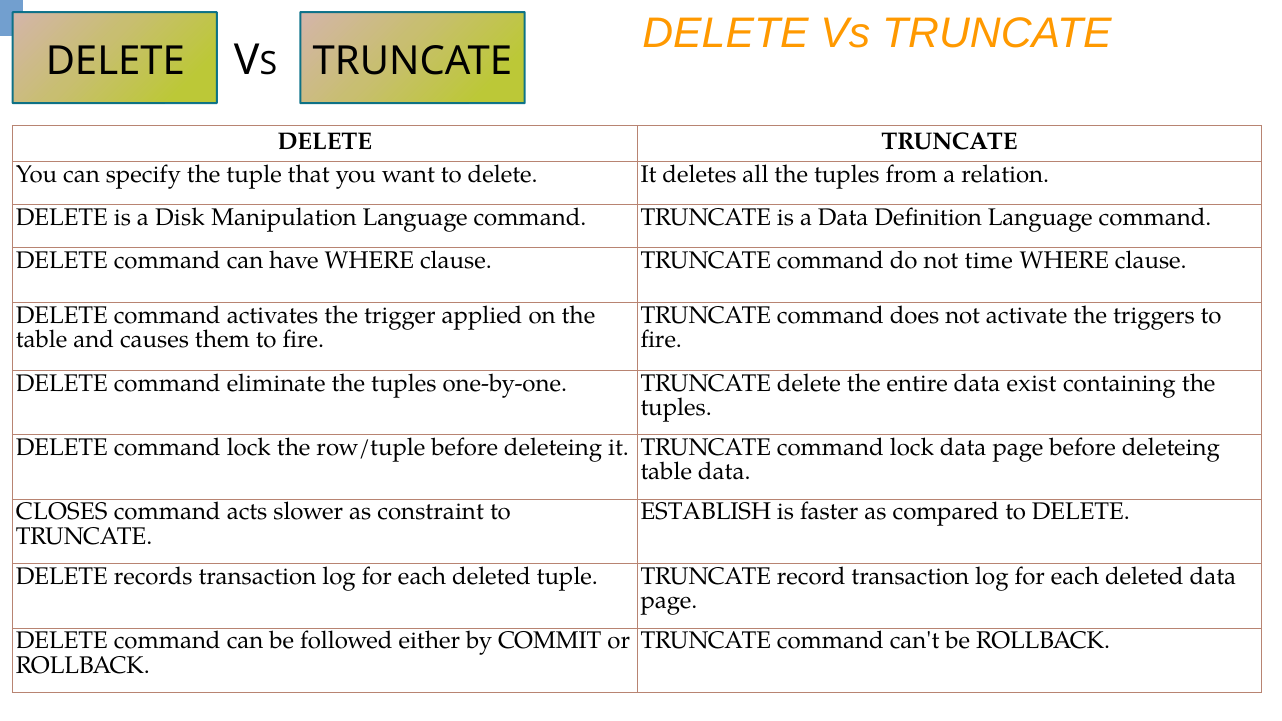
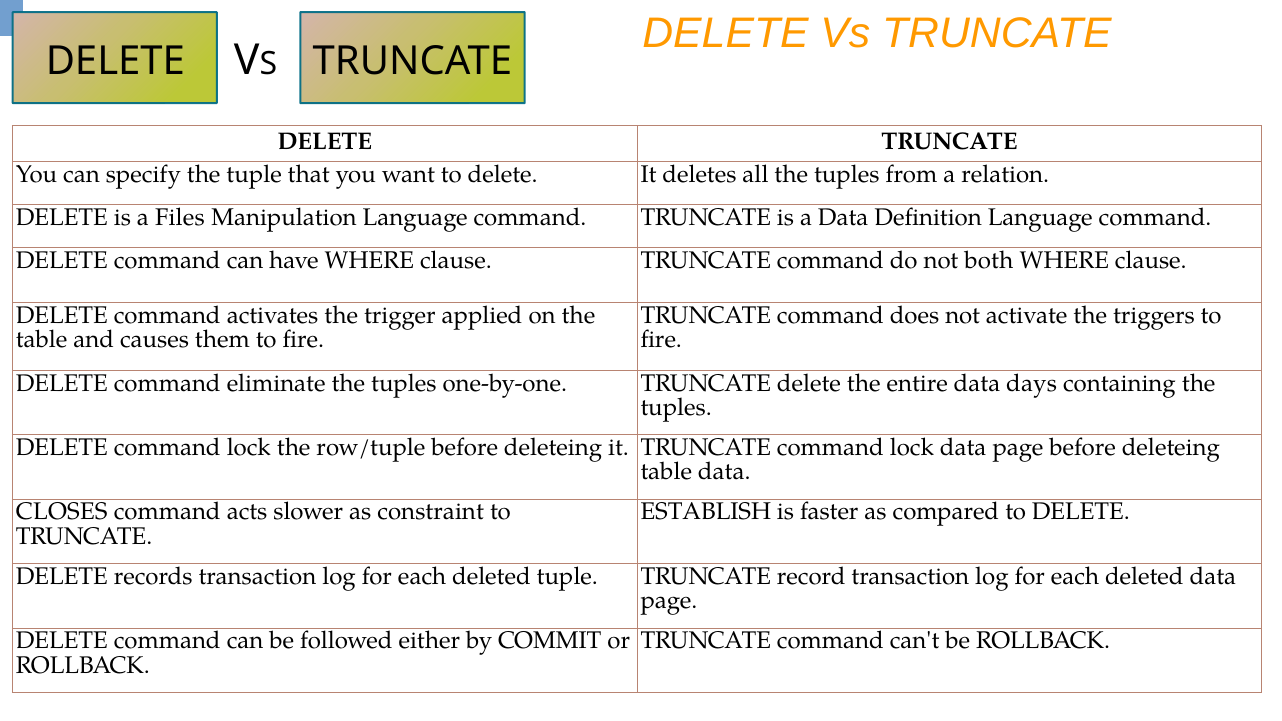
Disk: Disk -> Files
time: time -> both
exist: exist -> days
